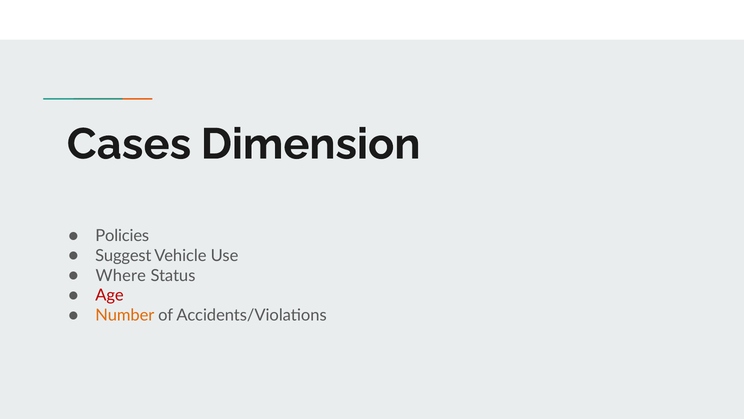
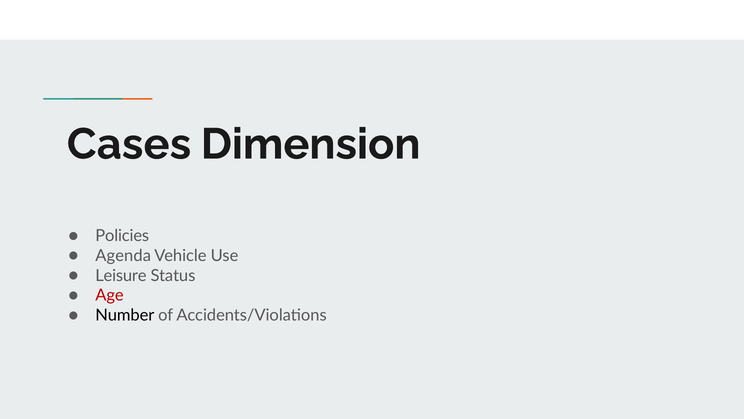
Suggest: Suggest -> Agenda
Where: Where -> Leisure
Number colour: orange -> black
